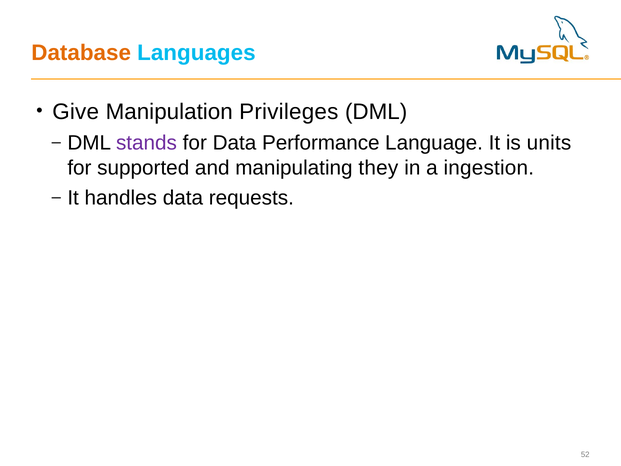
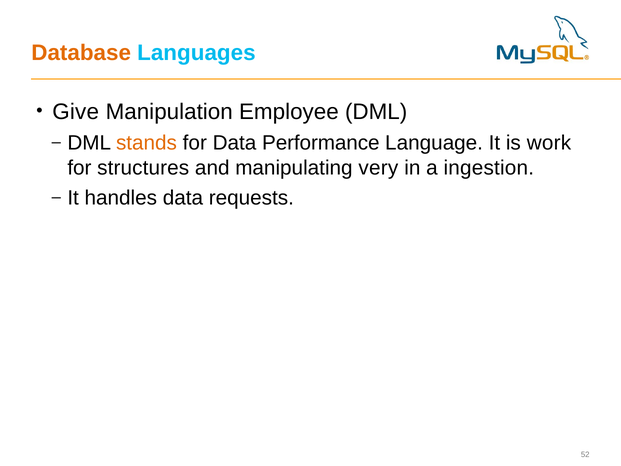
Privileges: Privileges -> Employee
stands colour: purple -> orange
units: units -> work
supported: supported -> structures
they: they -> very
